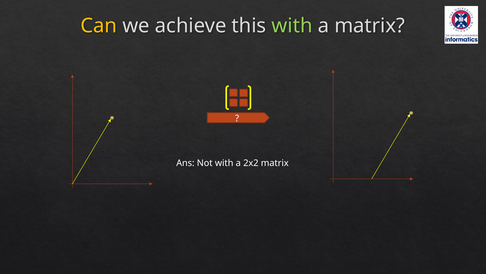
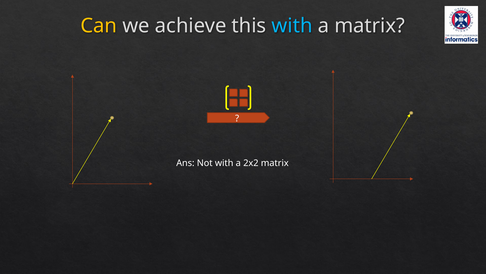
with at (292, 26) colour: light green -> light blue
